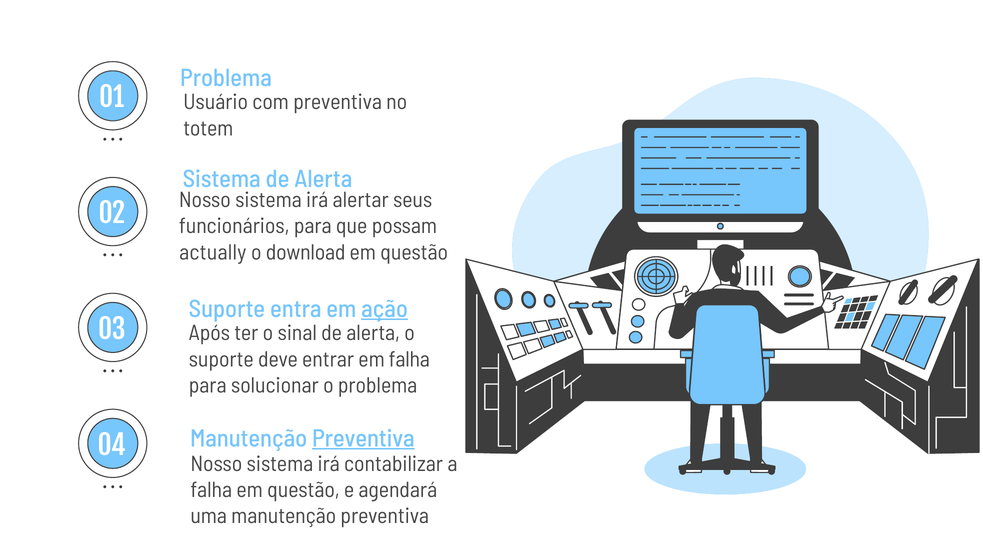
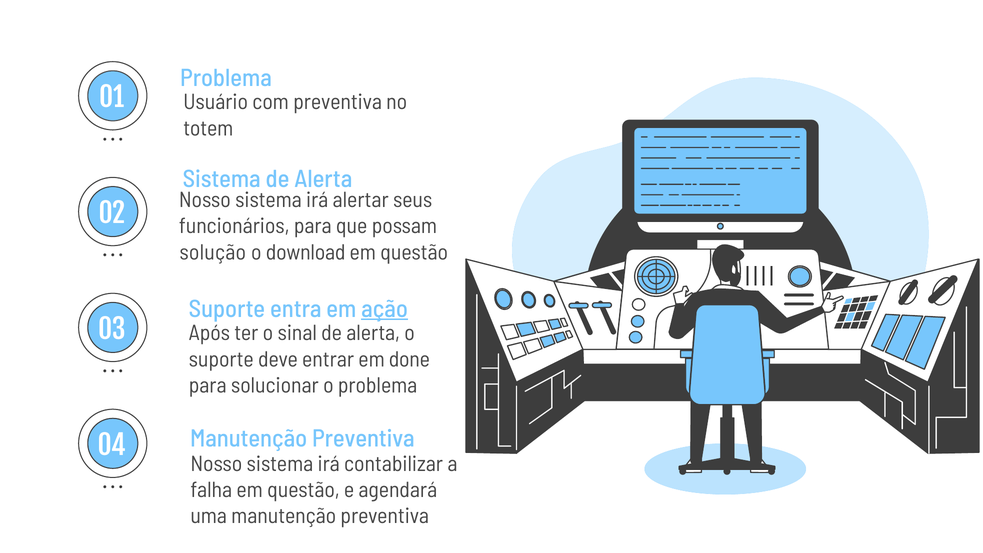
actually: actually -> solução
em falha: falha -> done
Preventiva at (363, 438) underline: present -> none
